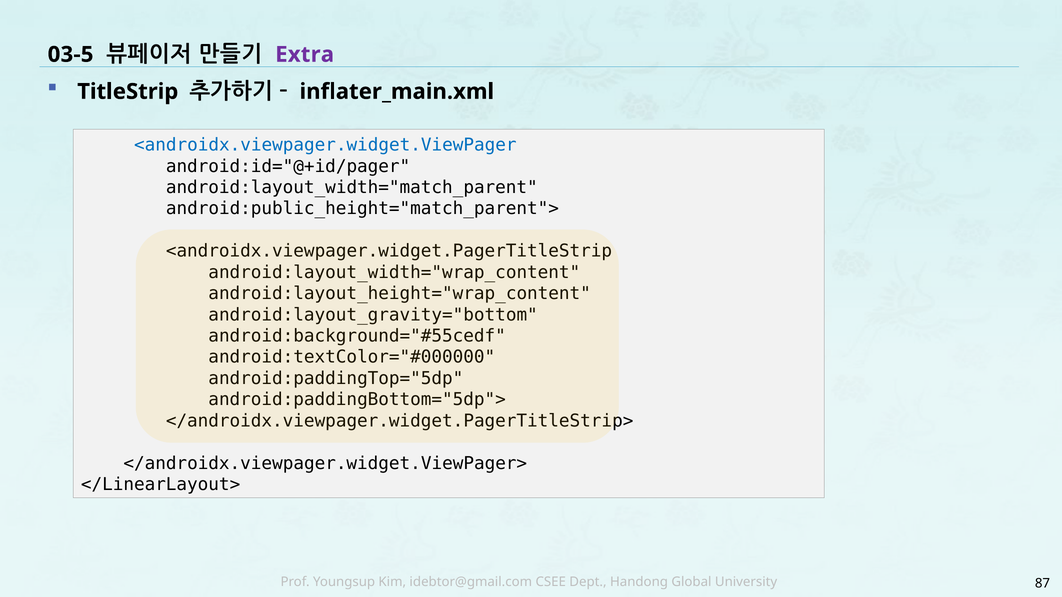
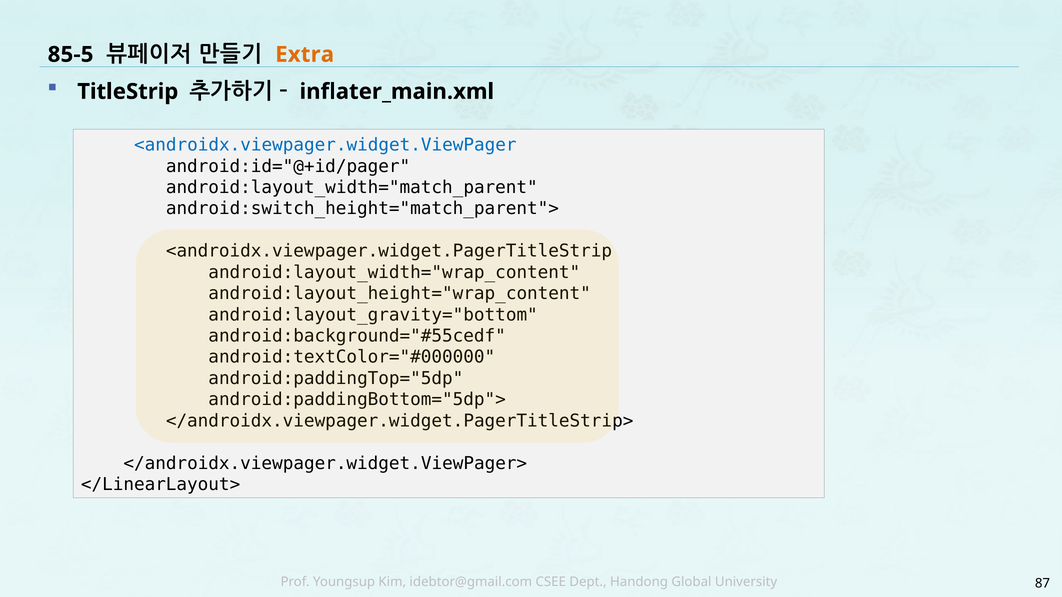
03-5: 03-5 -> 85-5
Extra colour: purple -> orange
android:public_height="match_parent">: android:public_height="match_parent"> -> android:switch_height="match_parent">
